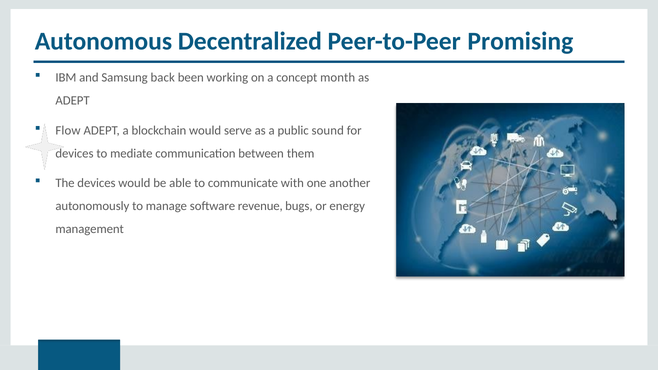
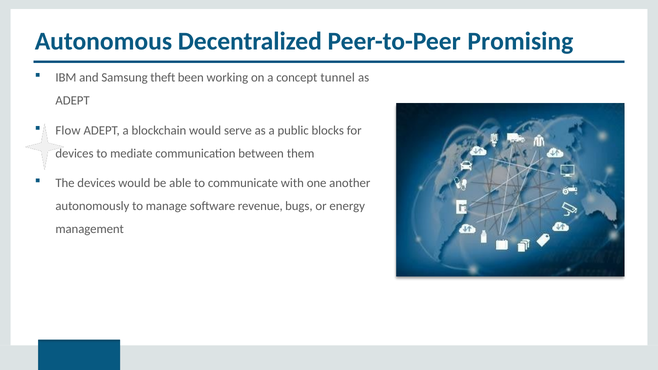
back: back -> theft
month: month -> tunnel
sound: sound -> blocks
